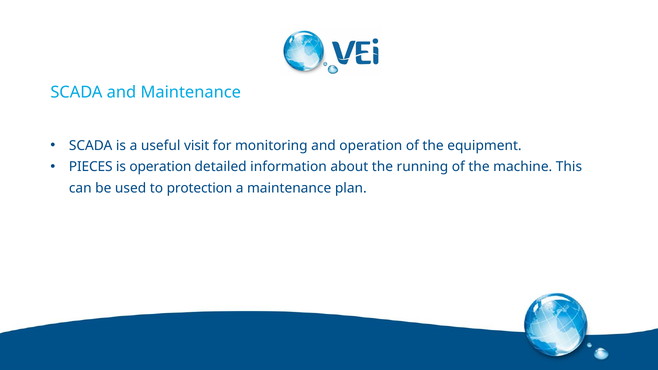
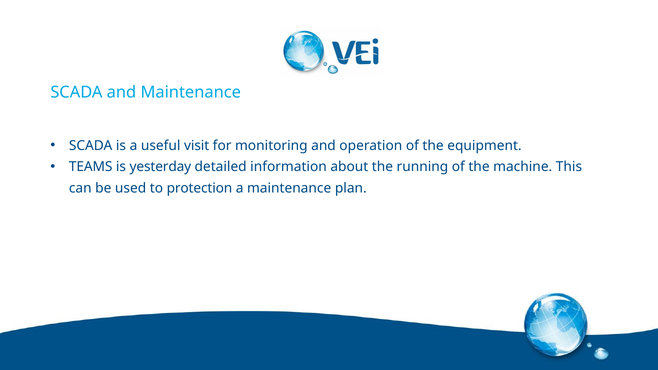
PIECES: PIECES -> TEAMS
is operation: operation -> yesterday
